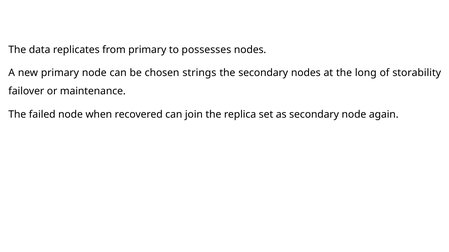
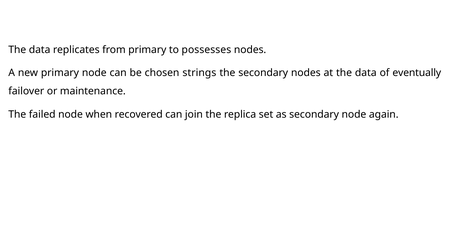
at the long: long -> data
storability: storability -> eventually
